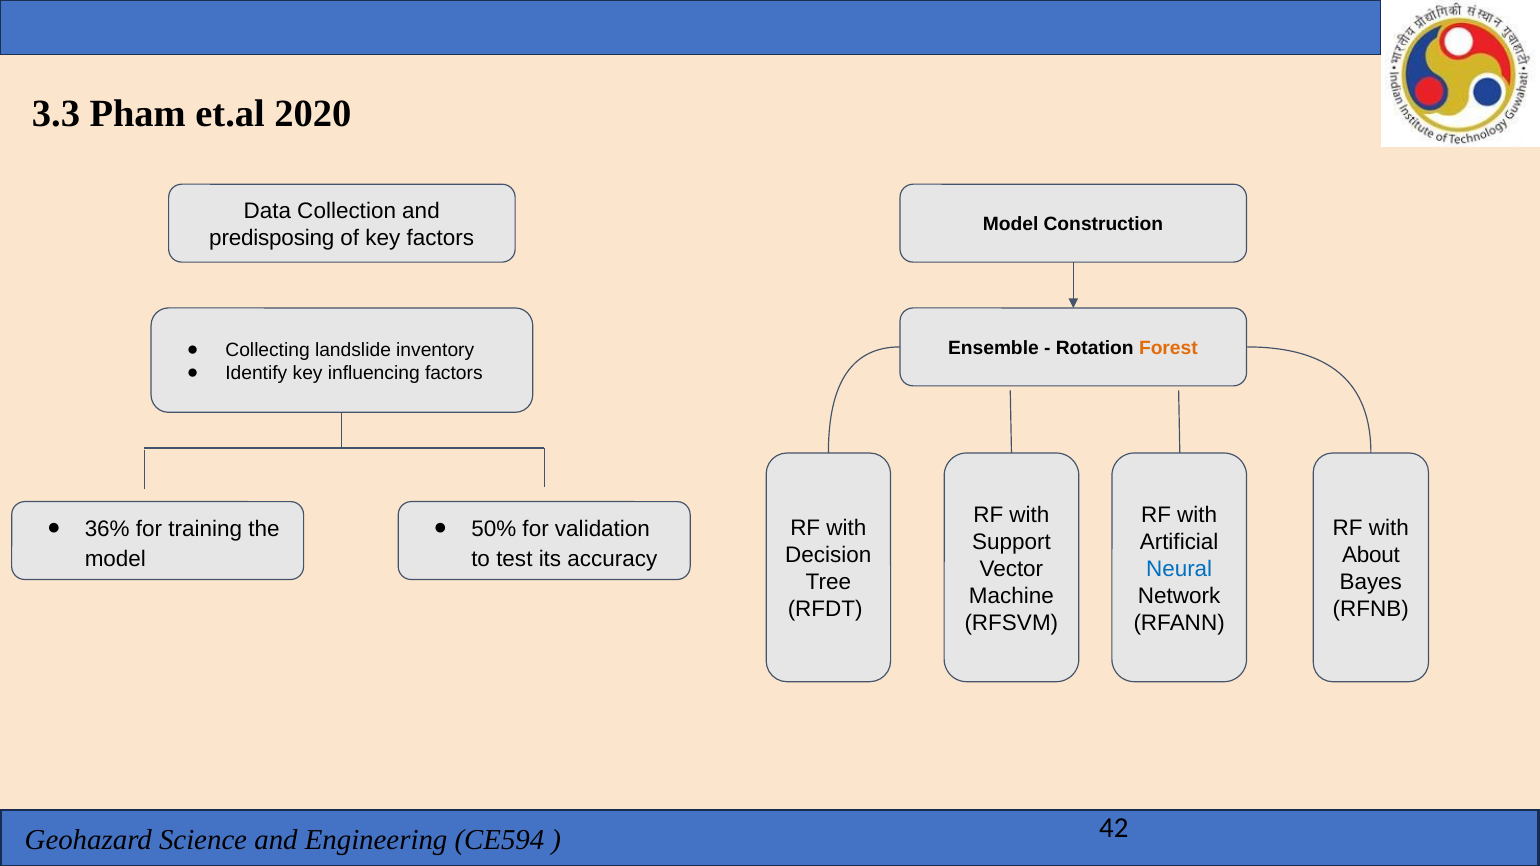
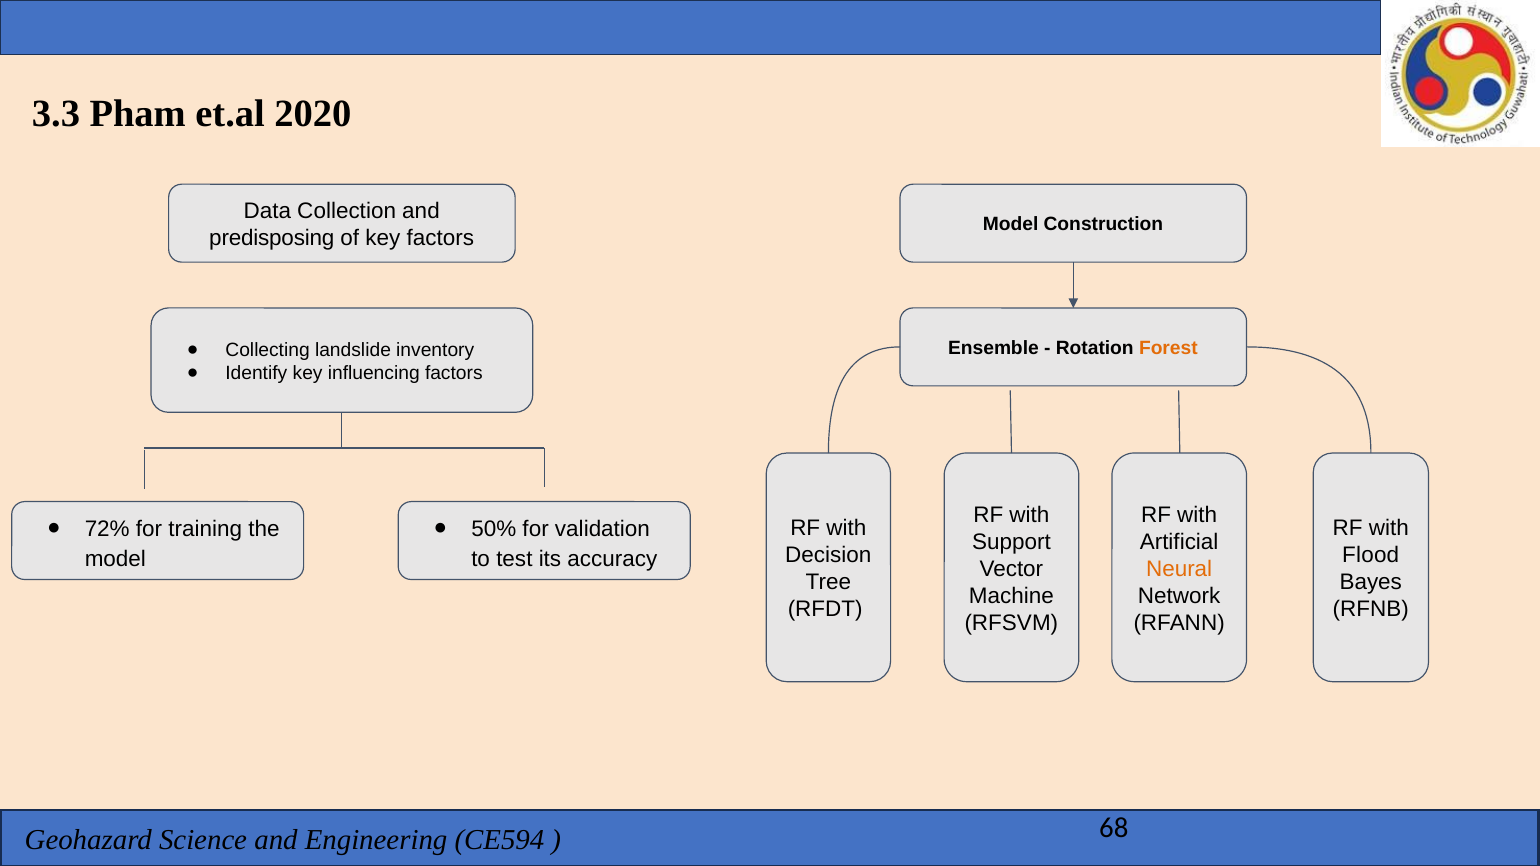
36%: 36% -> 72%
About: About -> Flood
Neural colour: blue -> orange
42: 42 -> 68
